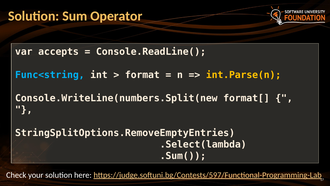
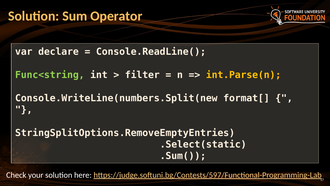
accepts: accepts -> declare
Func<string colour: light blue -> light green
format: format -> filter
.Select(lambda: .Select(lambda -> .Select(static
